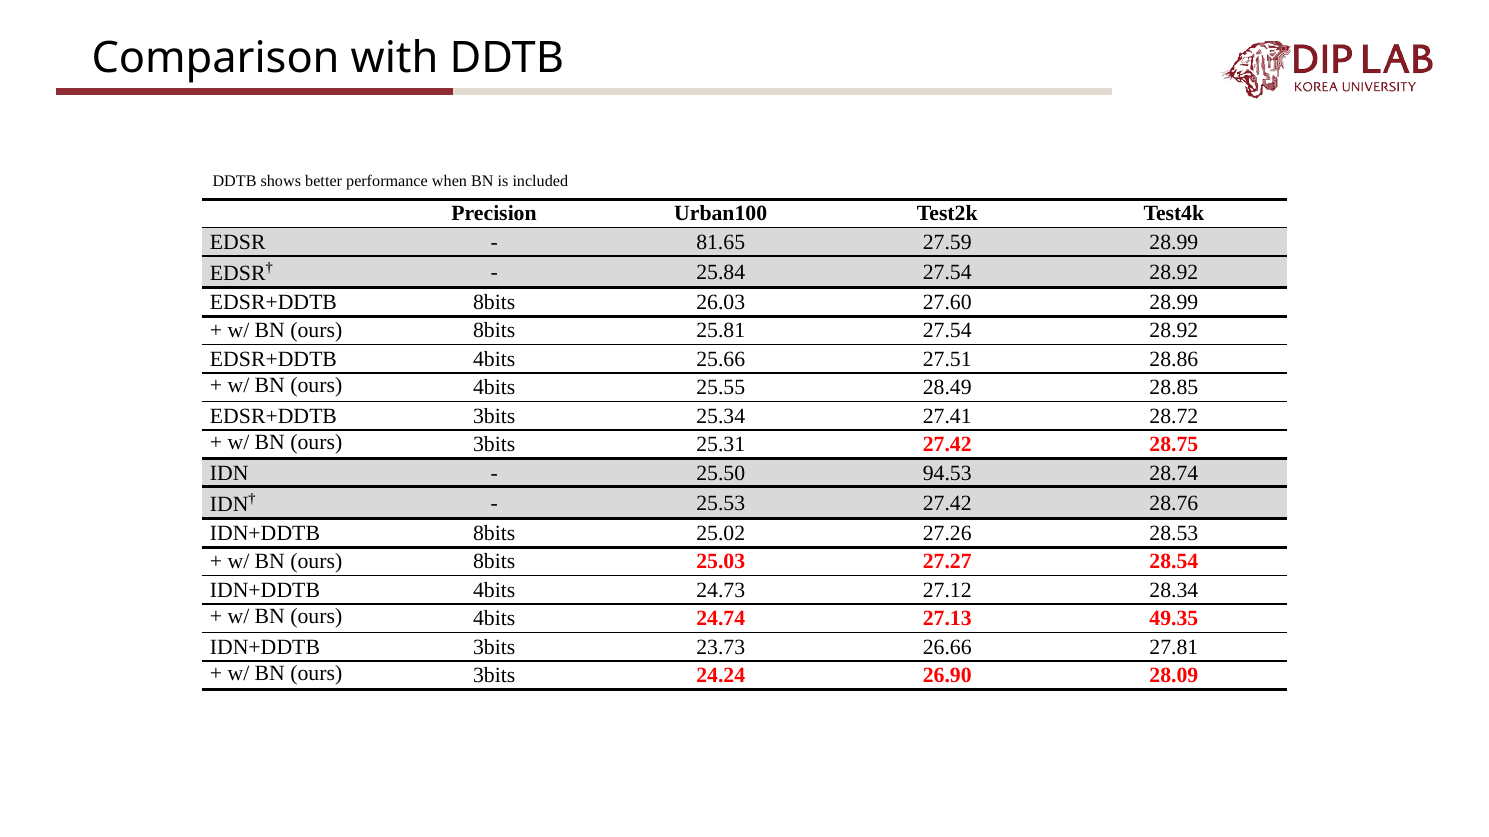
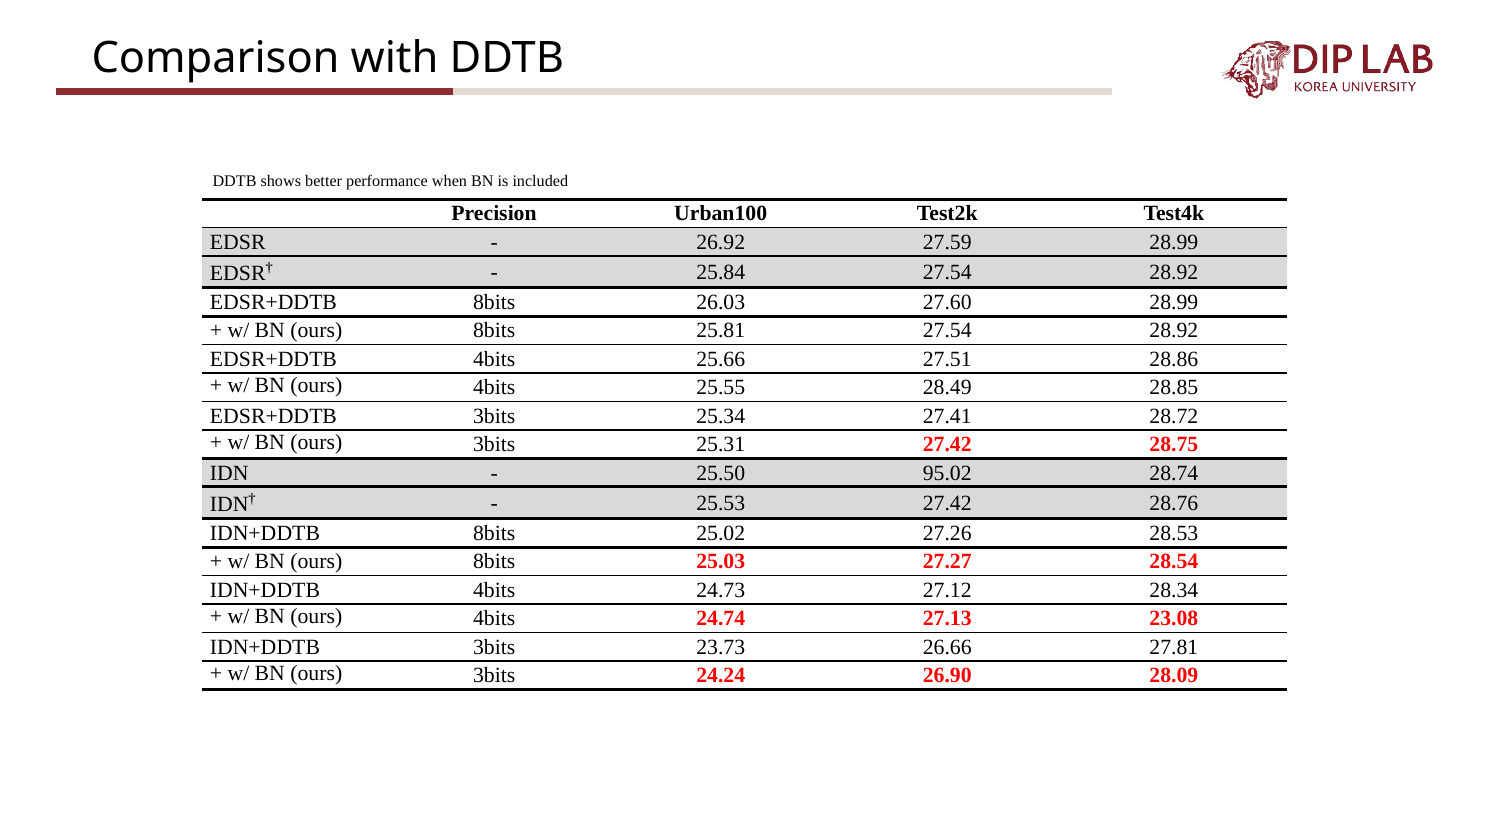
81.65: 81.65 -> 26.92
94.53: 94.53 -> 95.02
49.35: 49.35 -> 23.08
